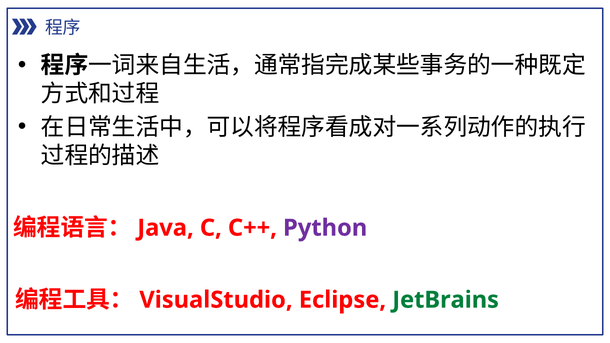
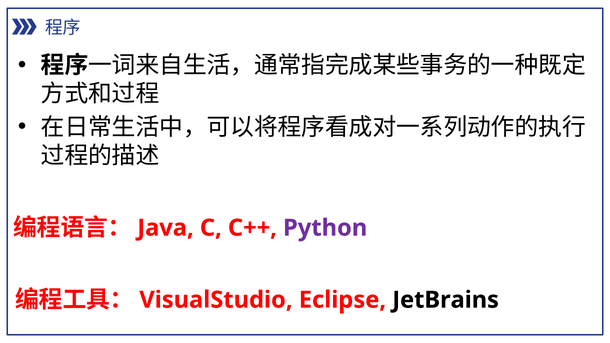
JetBrains colour: green -> black
